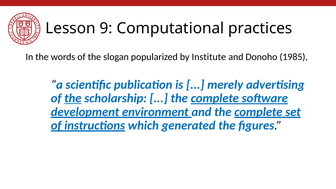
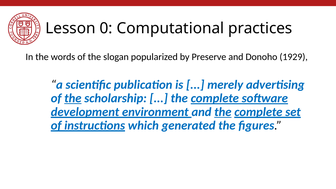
9: 9 -> 0
Institute: Institute -> Preserve
1985: 1985 -> 1929
the at (223, 112) underline: none -> present
